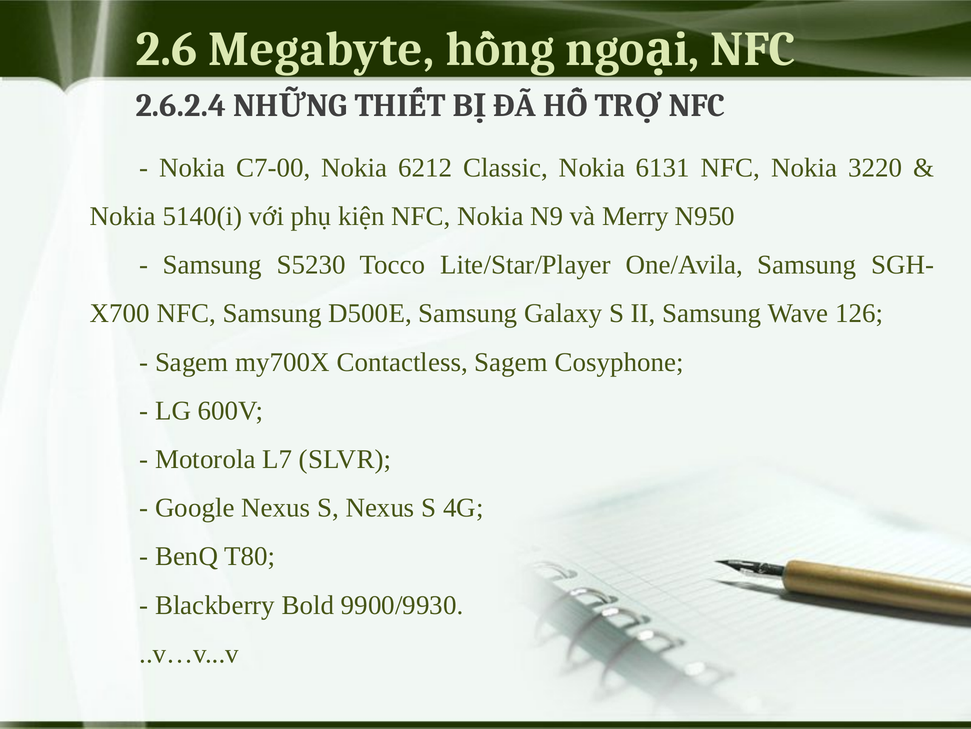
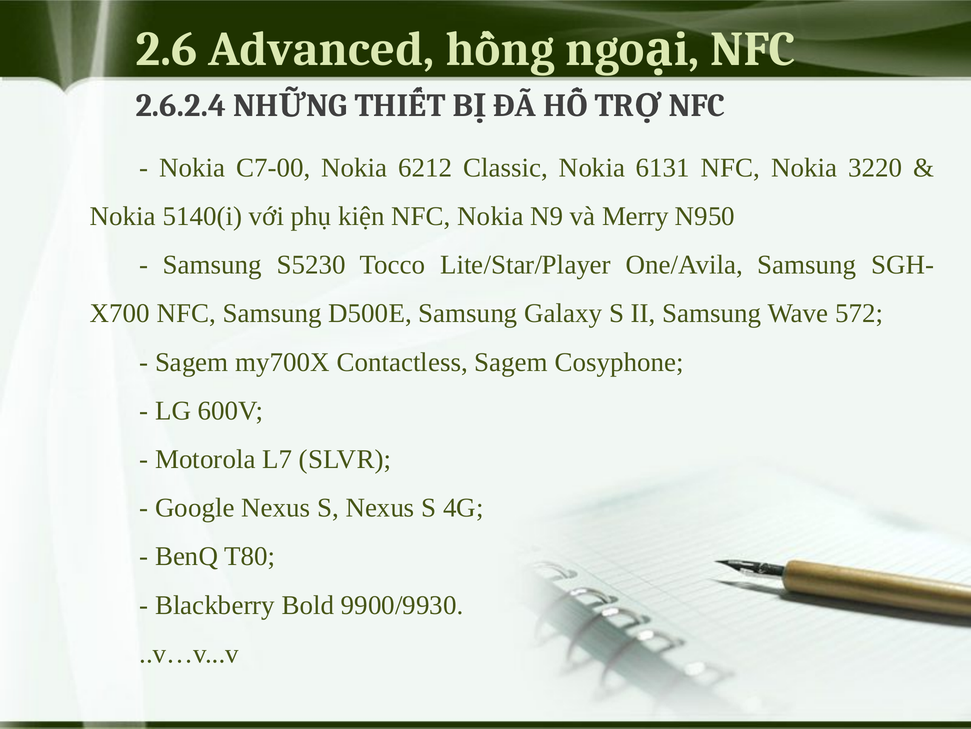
Megabyte: Megabyte -> Advanced
126: 126 -> 572
